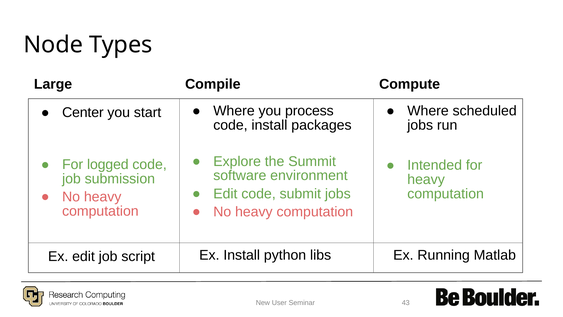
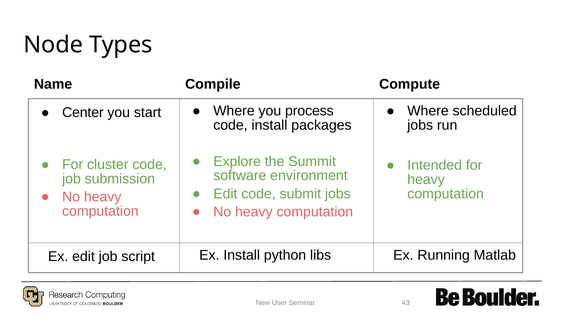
Large: Large -> Name
logged: logged -> cluster
